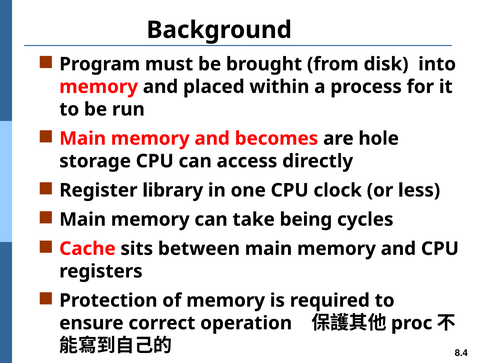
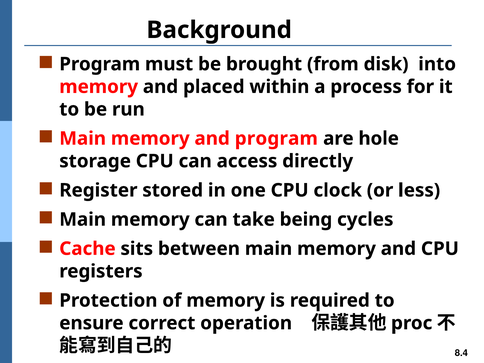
and becomes: becomes -> program
library: library -> stored
